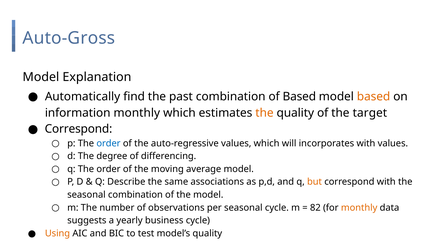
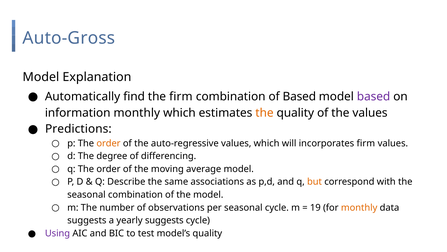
the past: past -> firm
based at (374, 96) colour: orange -> purple
the target: target -> values
Correspond at (78, 129): Correspond -> Predictions
order at (109, 143) colour: blue -> orange
incorporates with: with -> firm
82: 82 -> 19
yearly business: business -> suggests
Using colour: orange -> purple
